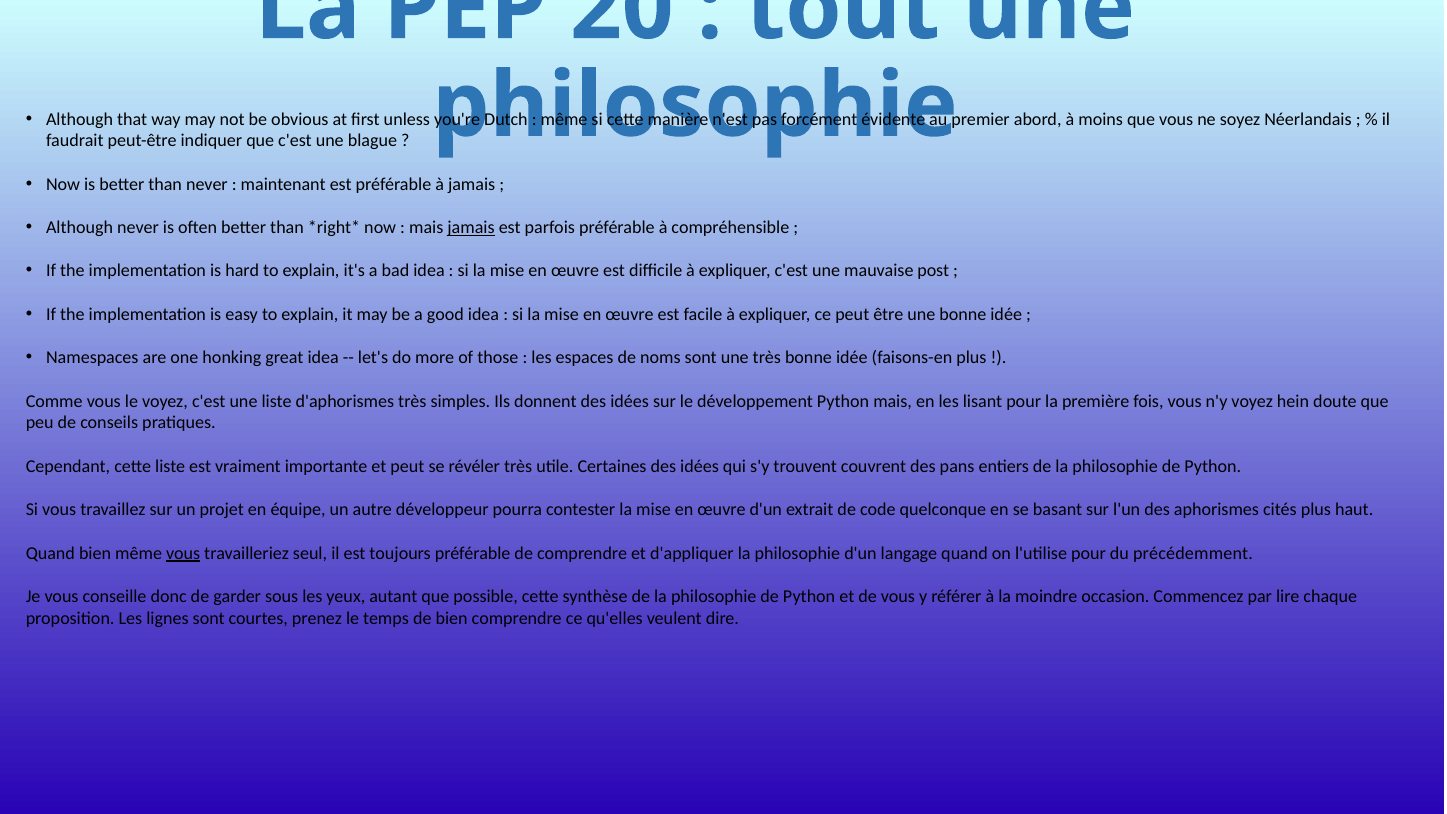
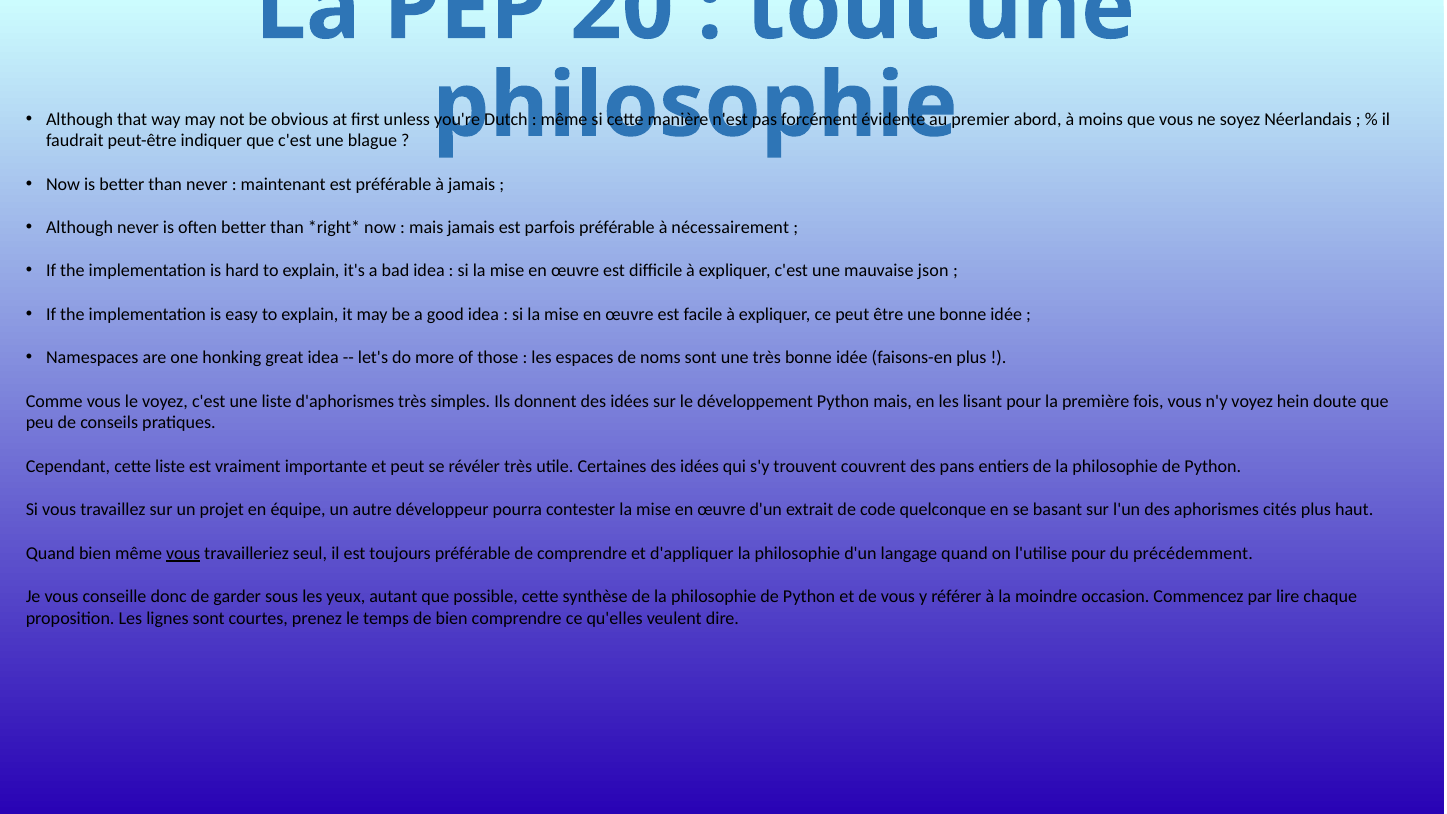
jamais at (471, 228) underline: present -> none
compréhensible: compréhensible -> nécessairement
post: post -> json
